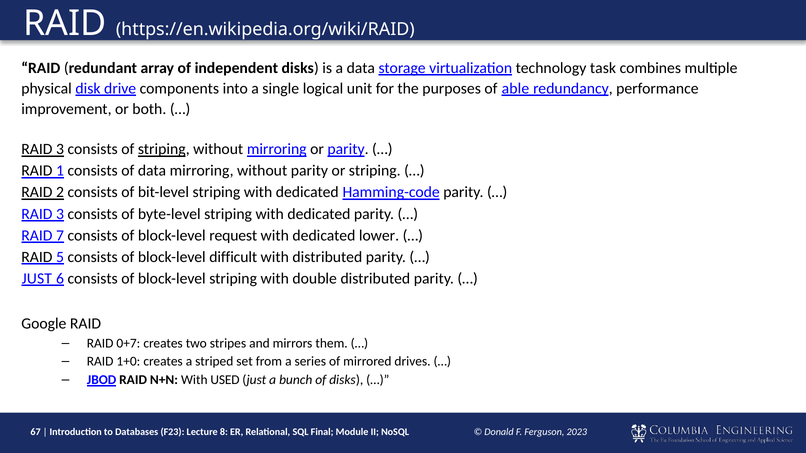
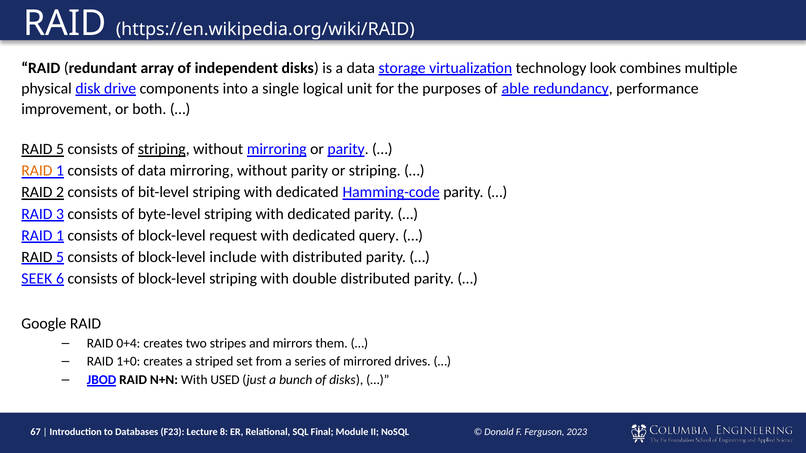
task: task -> look
3 at (60, 149): 3 -> 5
RAID at (37, 171) colour: black -> orange
7 at (60, 236): 7 -> 1
lower: lower -> query
difficult: difficult -> include
JUST at (37, 279): JUST -> SEEK
0+7: 0+7 -> 0+4
